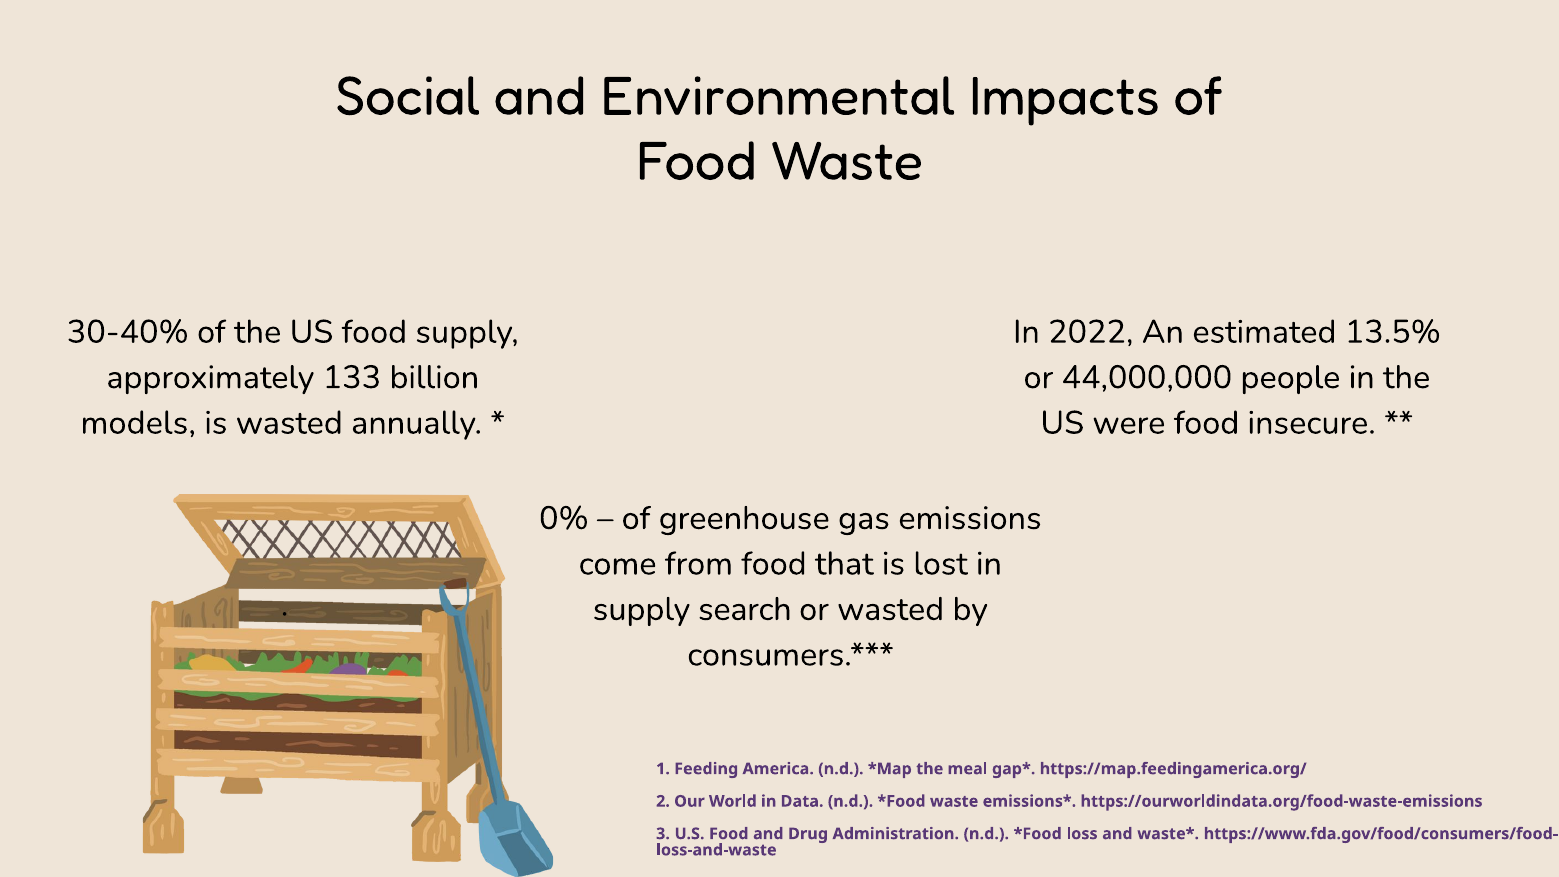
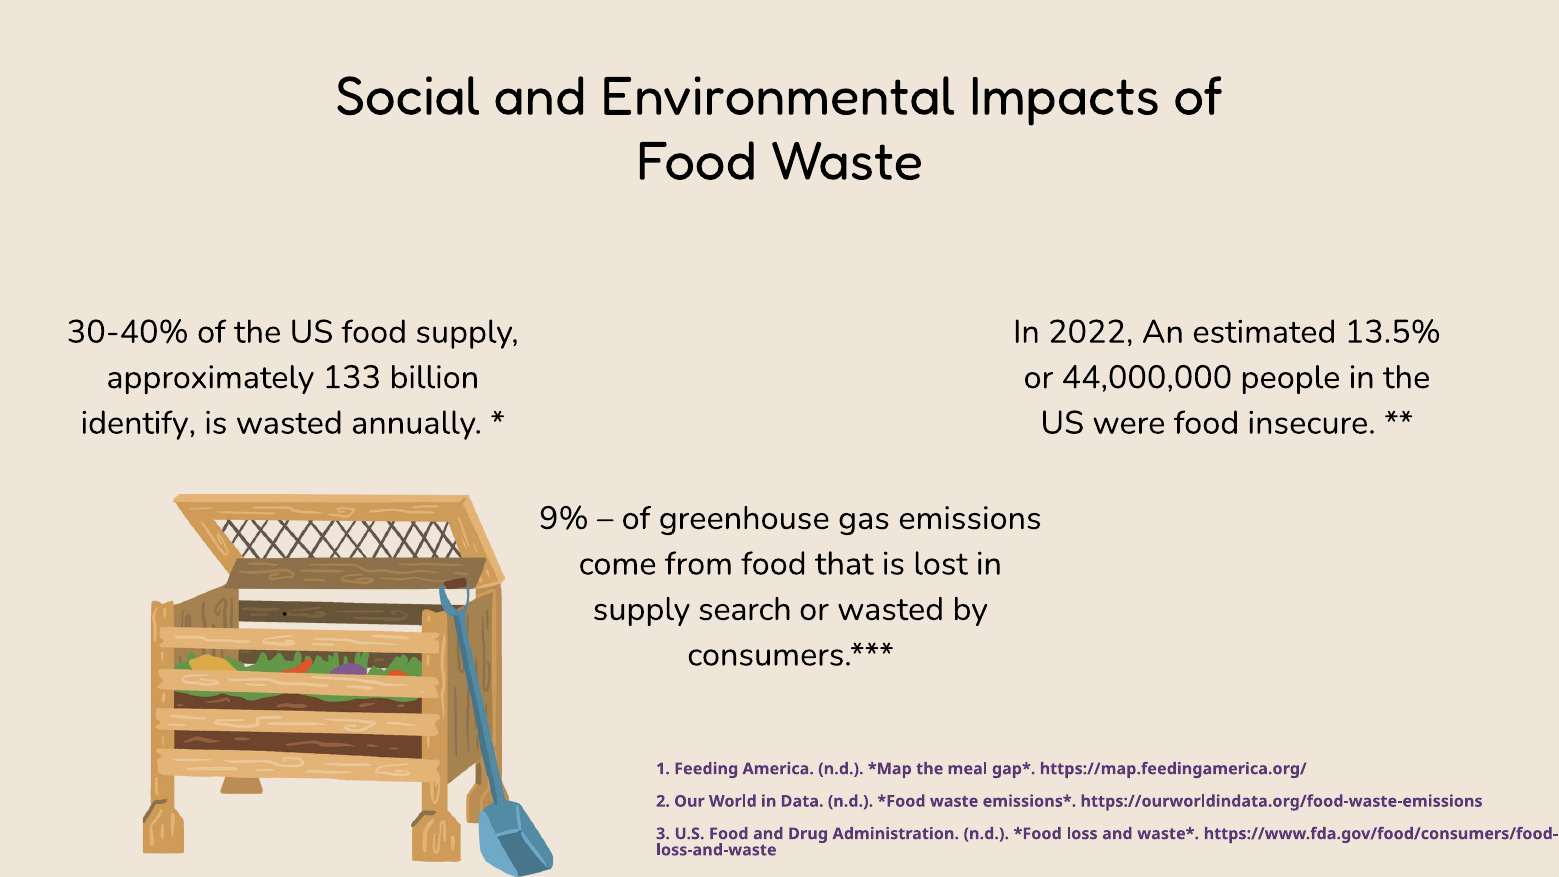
models: models -> identify
0%: 0% -> 9%
